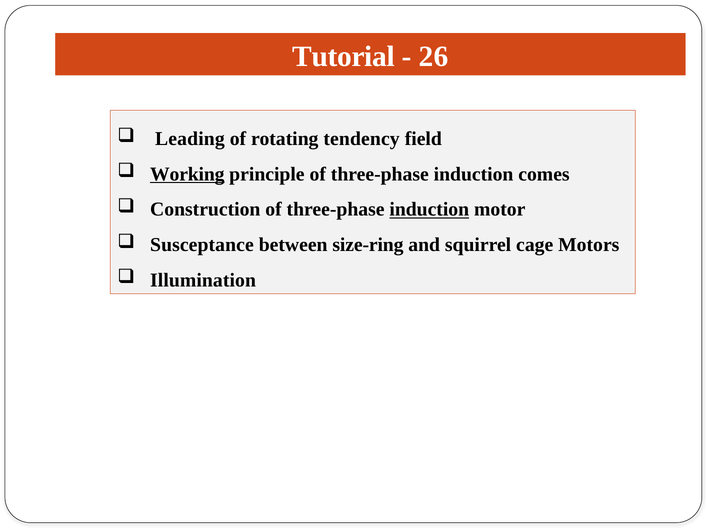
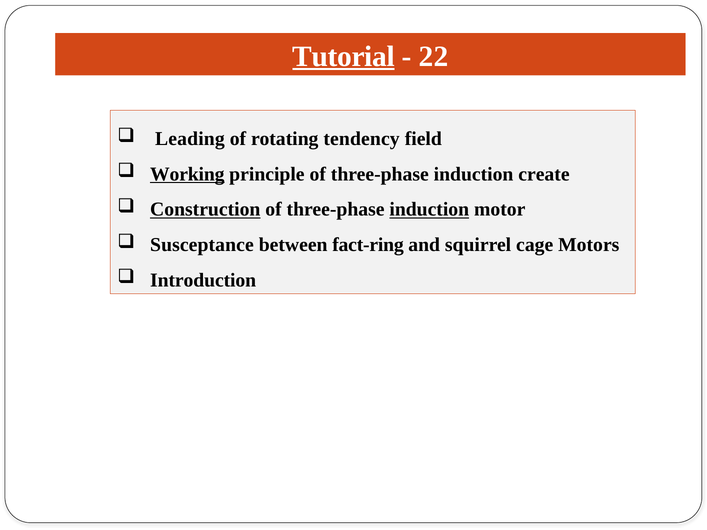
Tutorial underline: none -> present
26: 26 -> 22
comes: comes -> create
Construction underline: none -> present
size-ring: size-ring -> fact-ring
Illumination: Illumination -> Introduction
